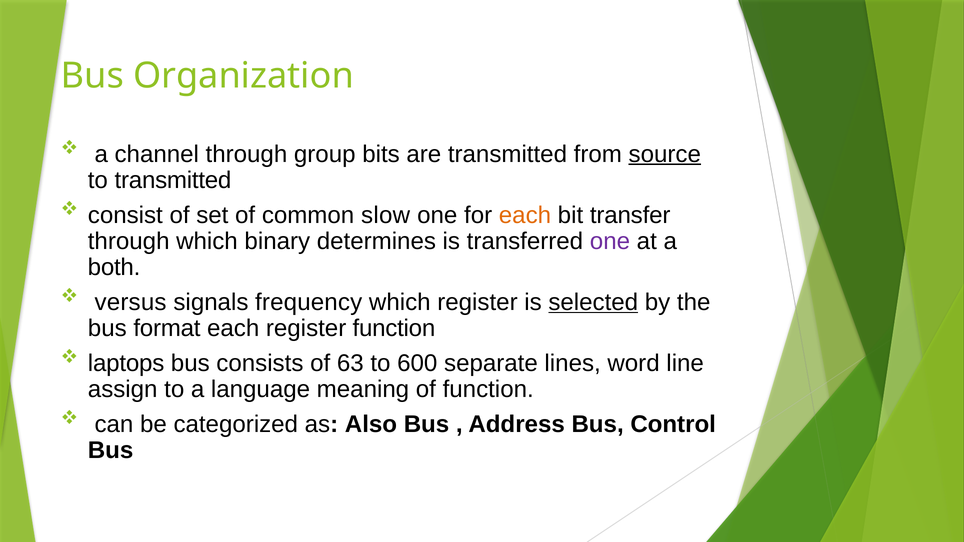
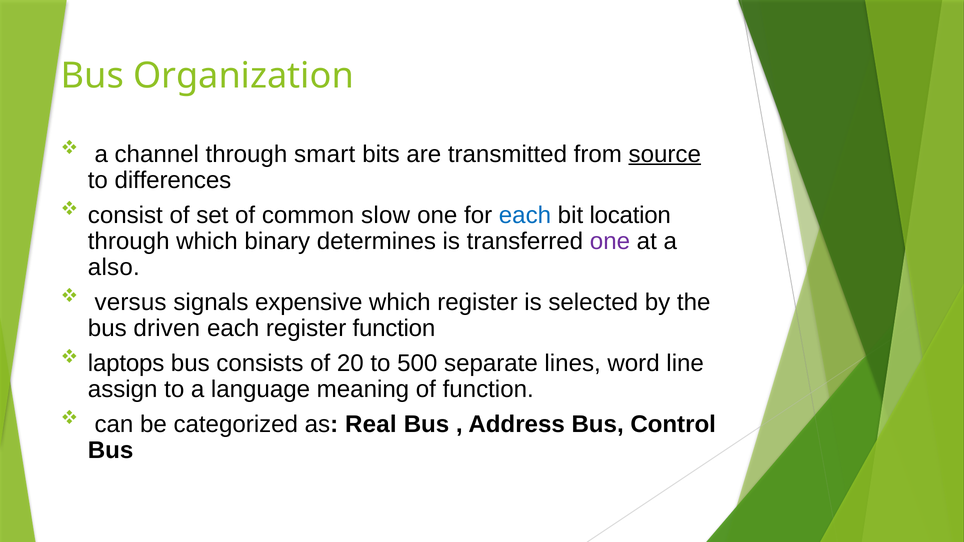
group: group -> smart
to transmitted: transmitted -> differences
each at (525, 215) colour: orange -> blue
transfer: transfer -> location
both: both -> also
frequency: frequency -> expensive
selected underline: present -> none
format: format -> driven
63: 63 -> 20
600: 600 -> 500
Also: Also -> Real
